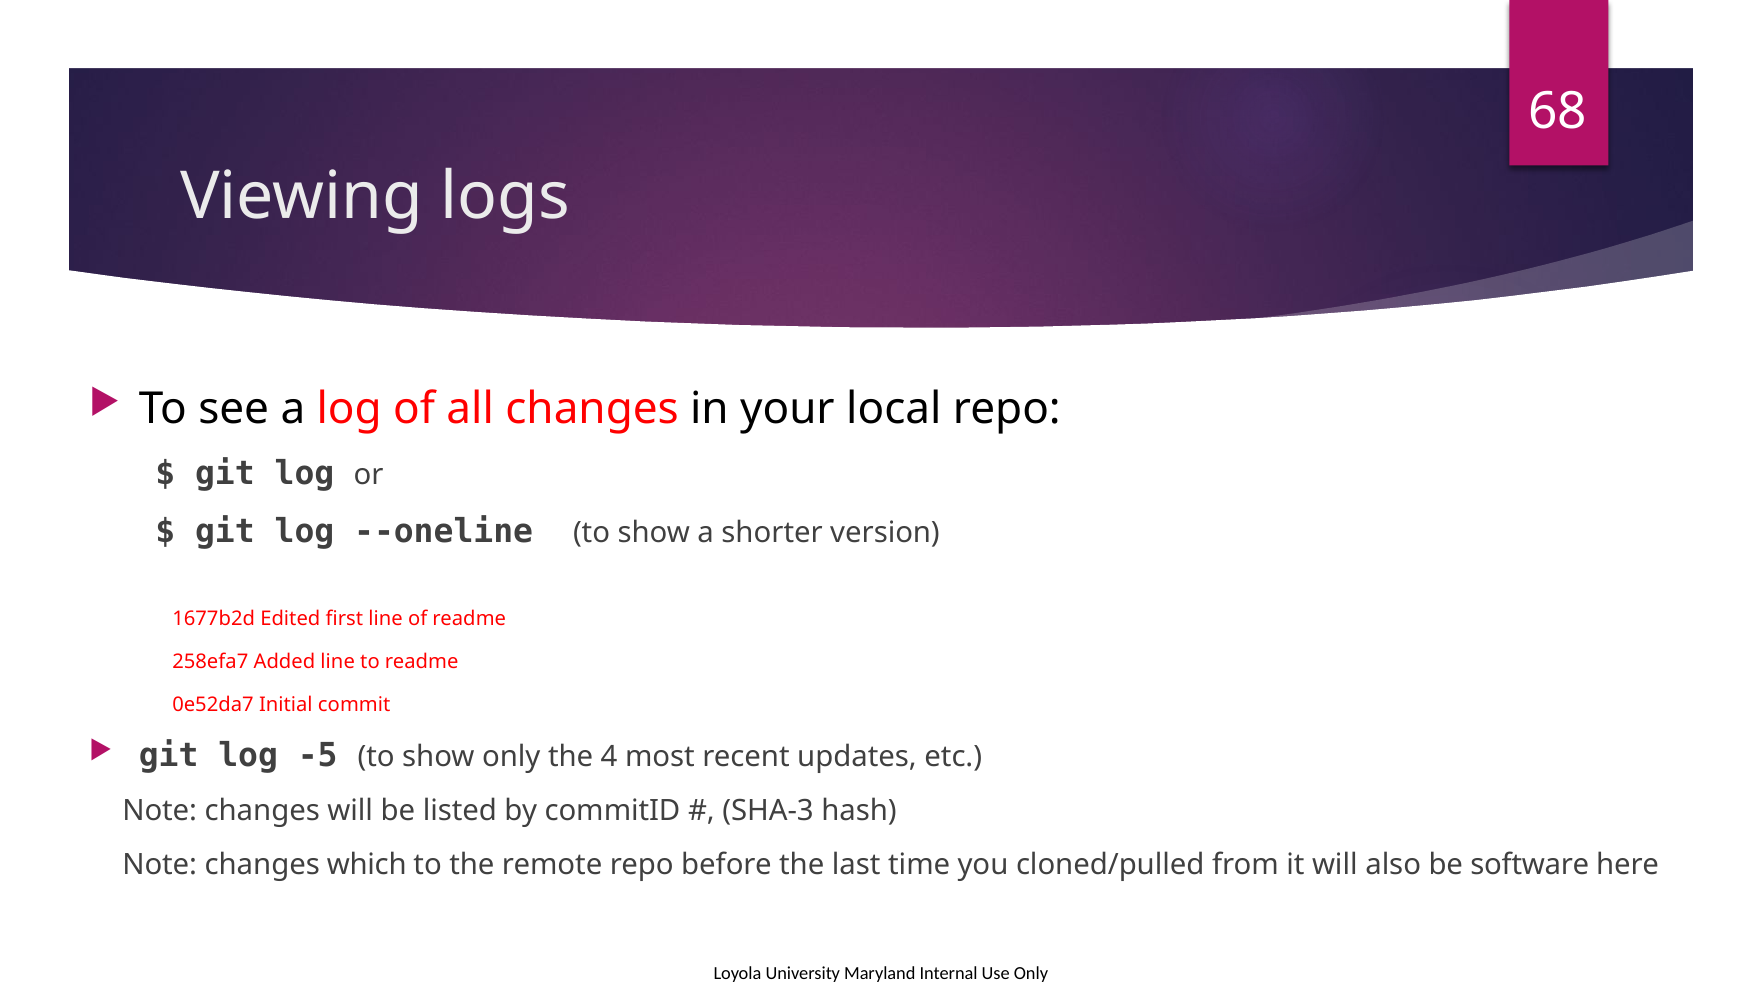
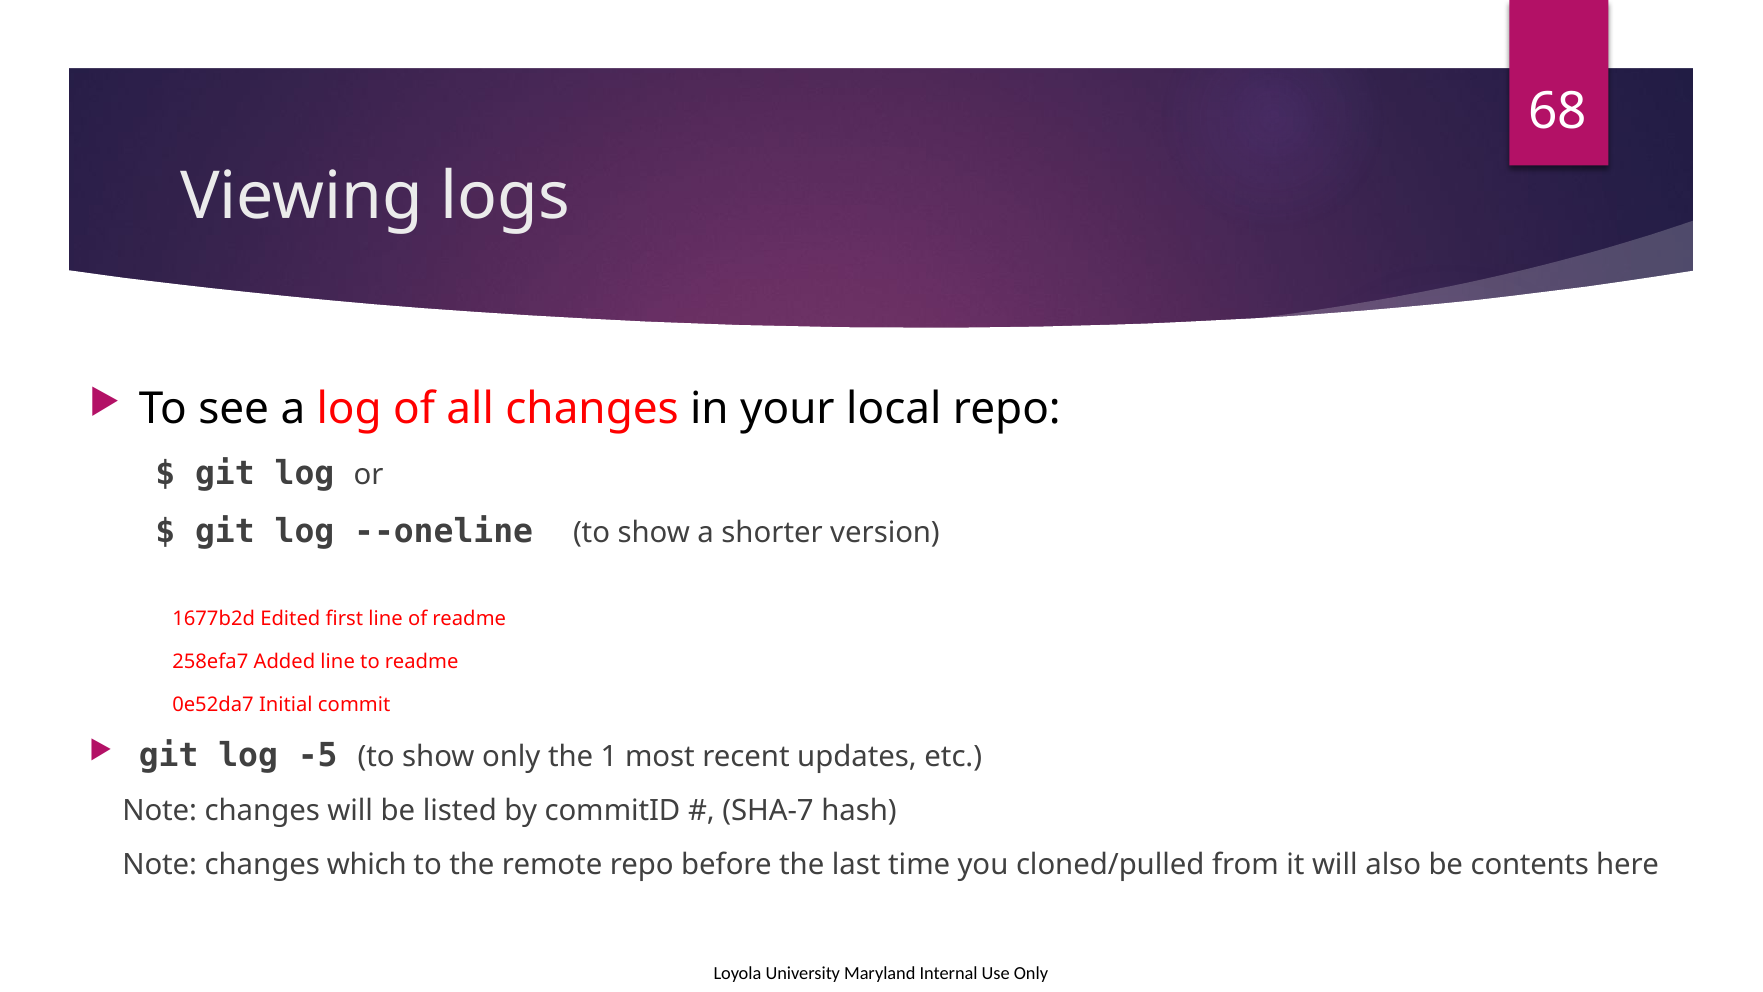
4: 4 -> 1
SHA-3: SHA-3 -> SHA-7
software: software -> contents
